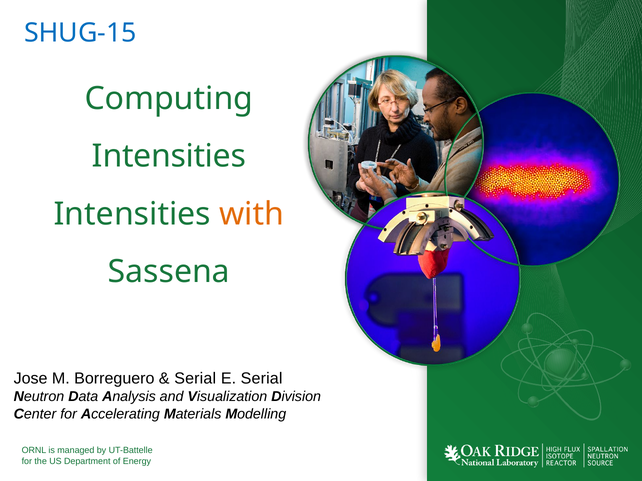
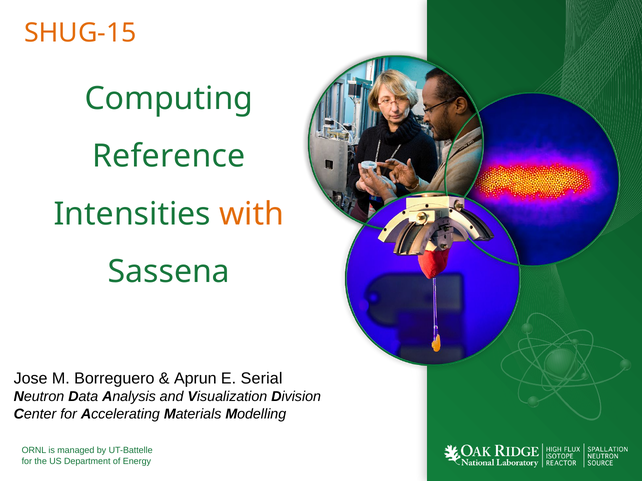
SHUG-15 colour: blue -> orange
Intensities at (169, 156): Intensities -> Reference
Serial at (195, 379): Serial -> Aprun
